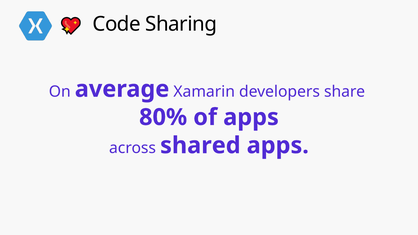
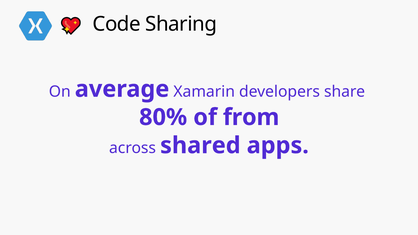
of apps: apps -> from
